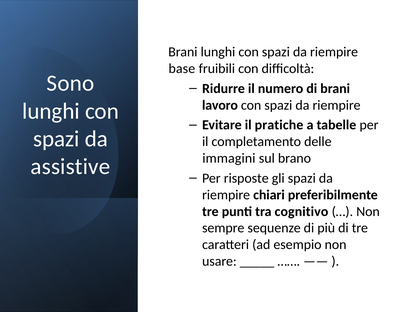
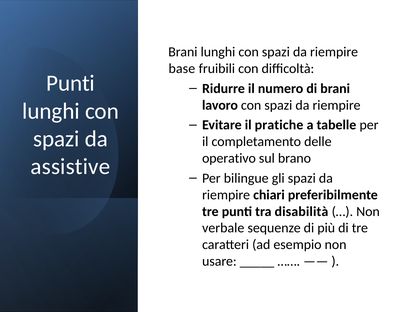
Sono at (70, 83): Sono -> Punti
immagini: immagini -> operativo
risposte: risposte -> bilingue
cognitivo: cognitivo -> disabilità
sempre: sempre -> verbale
